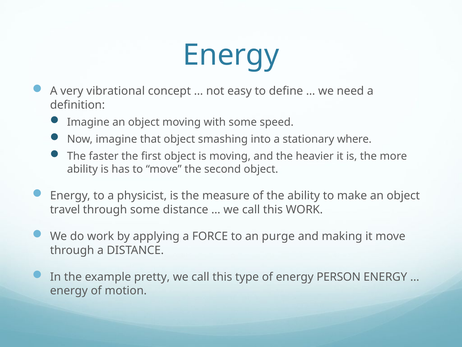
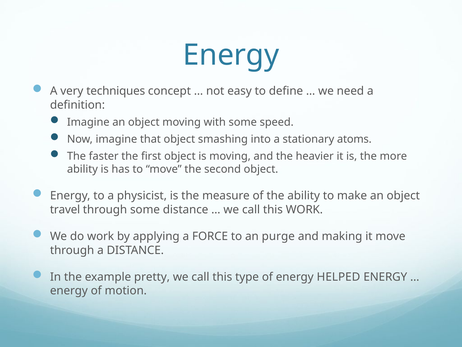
vibrational: vibrational -> techniques
where: where -> atoms
PERSON: PERSON -> HELPED
